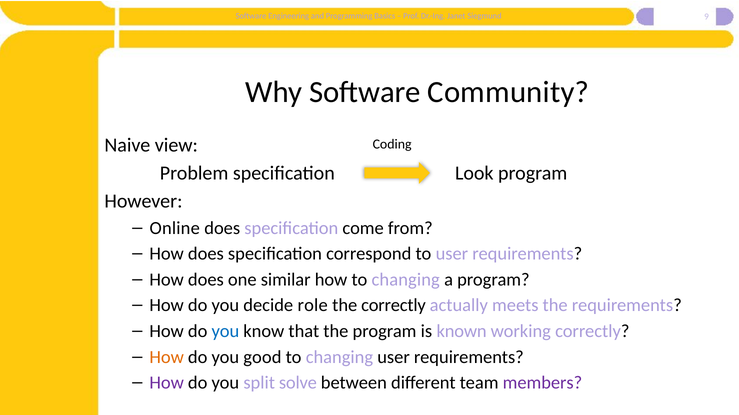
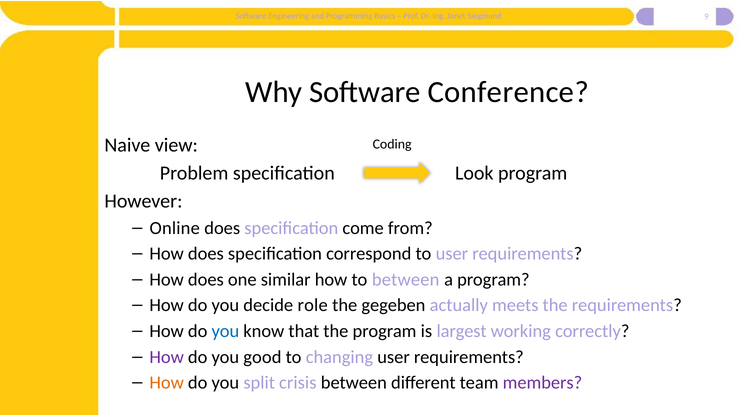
Community: Community -> Conference
how to changing: changing -> between
the correctly: correctly -> gegeben
known: known -> largest
How at (167, 358) colour: orange -> purple
How at (167, 383) colour: purple -> orange
solve: solve -> crisis
